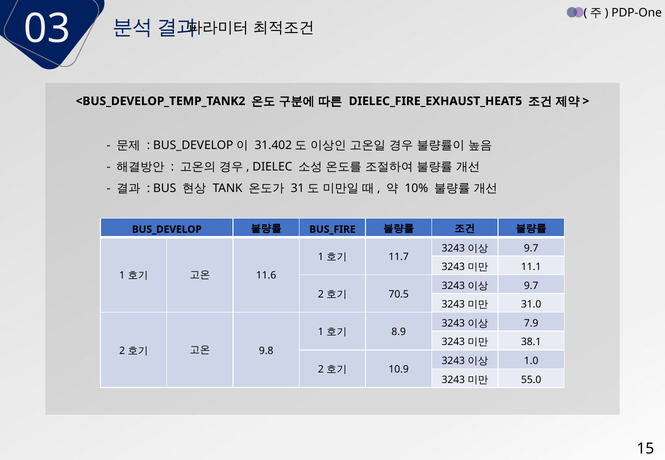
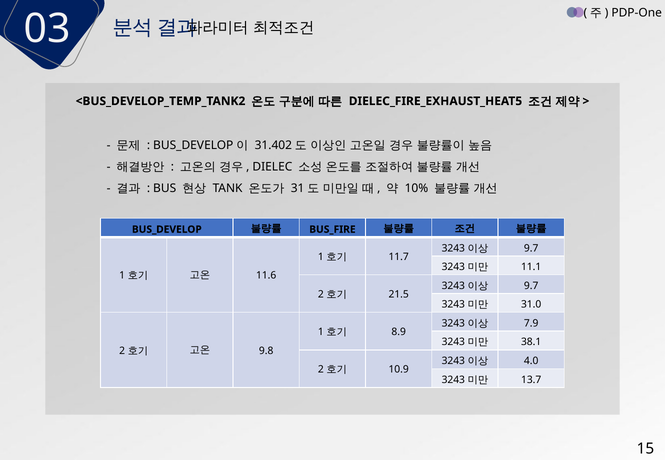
70.5: 70.5 -> 21.5
1.0: 1.0 -> 4.0
55.0: 55.0 -> 13.7
